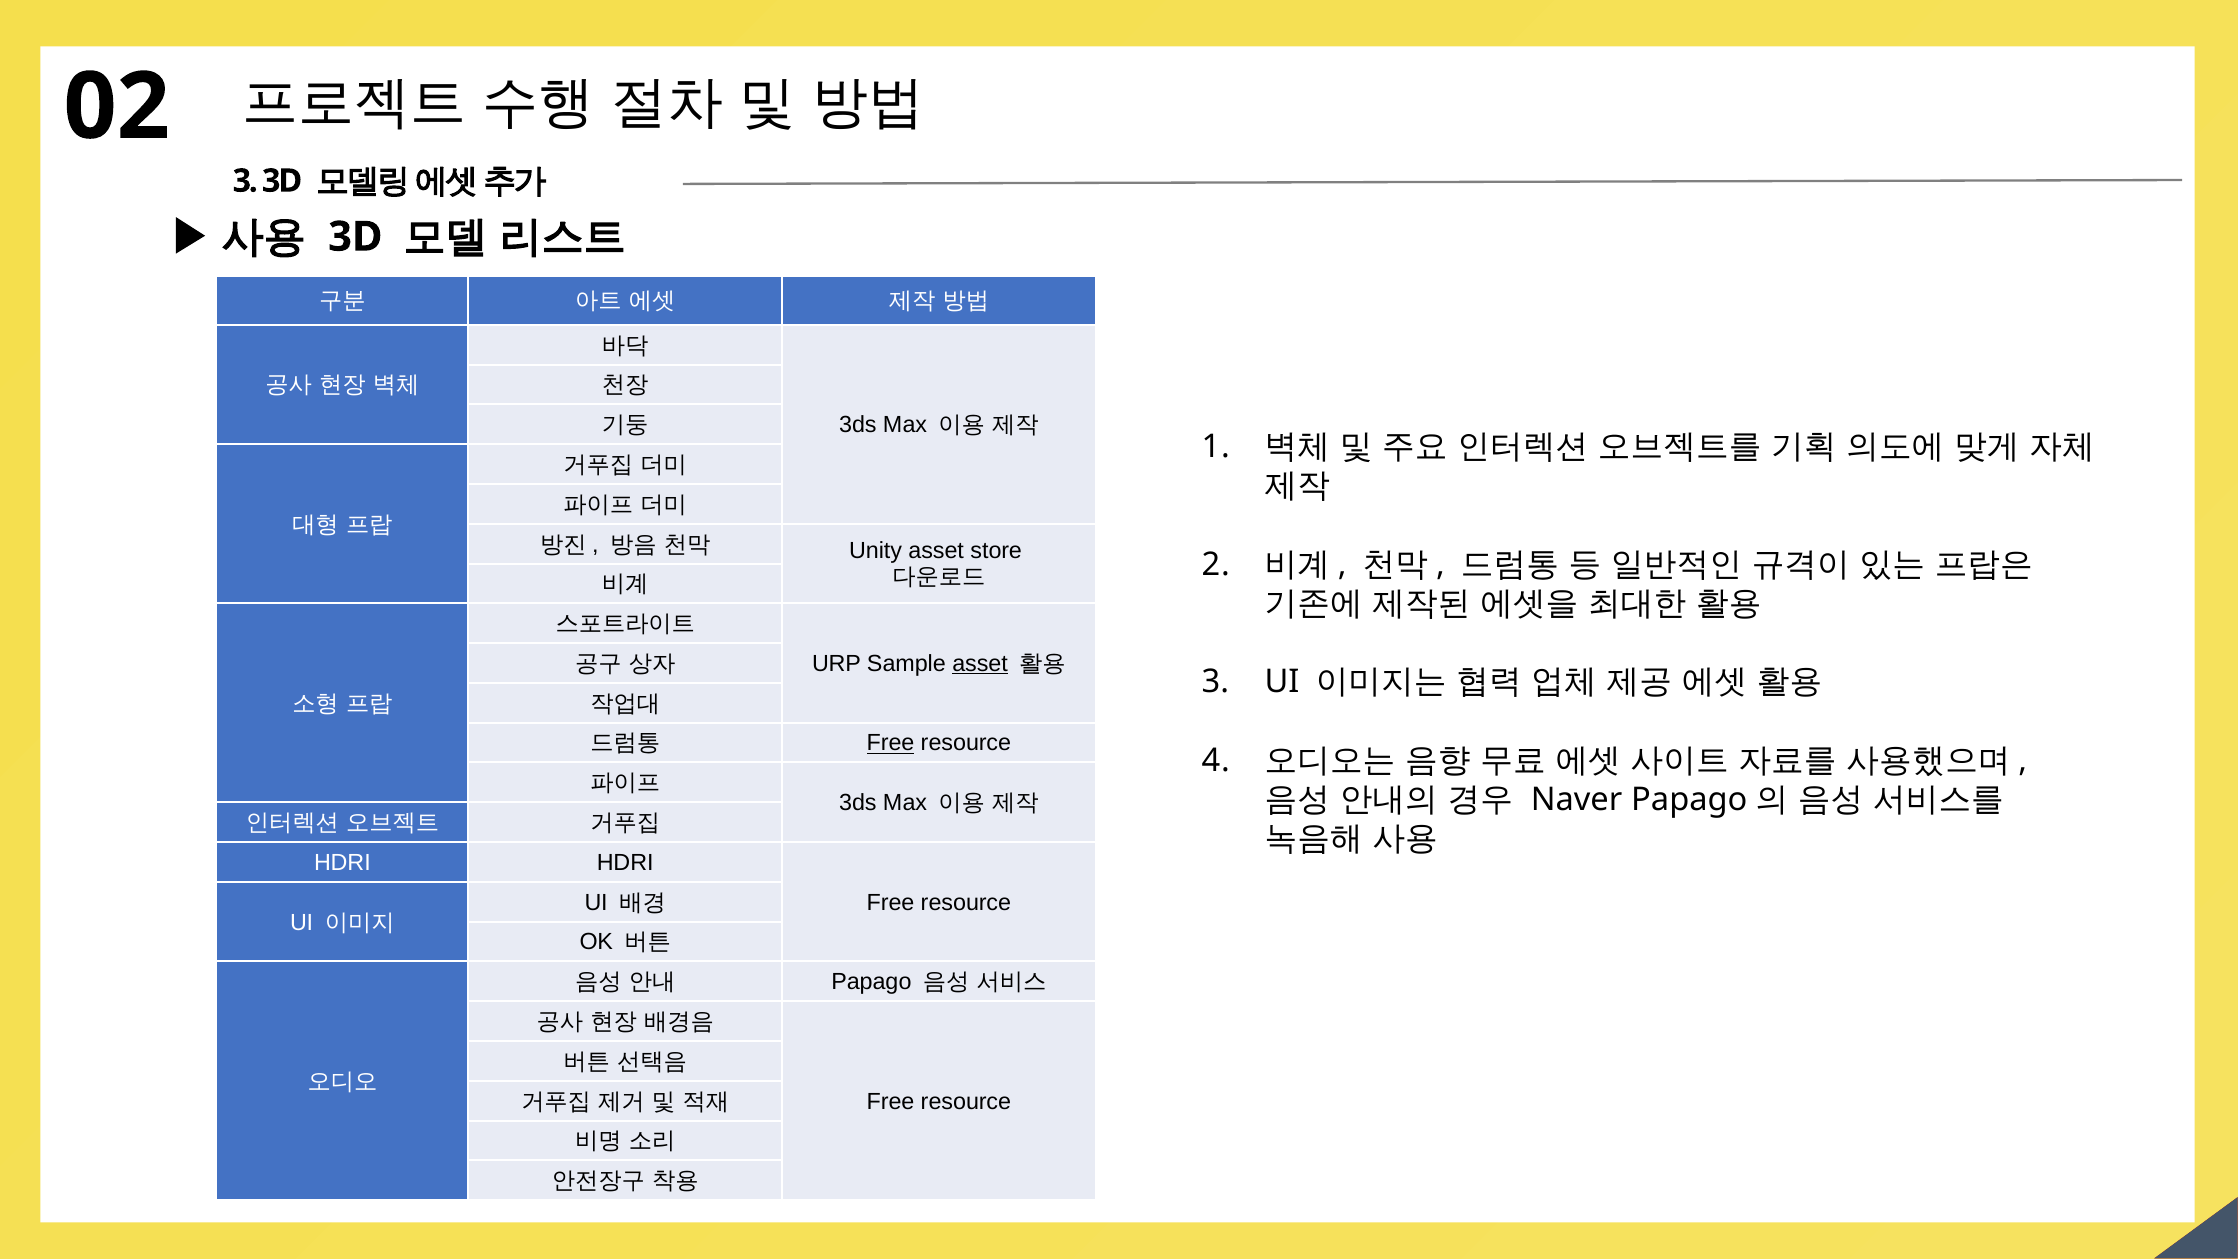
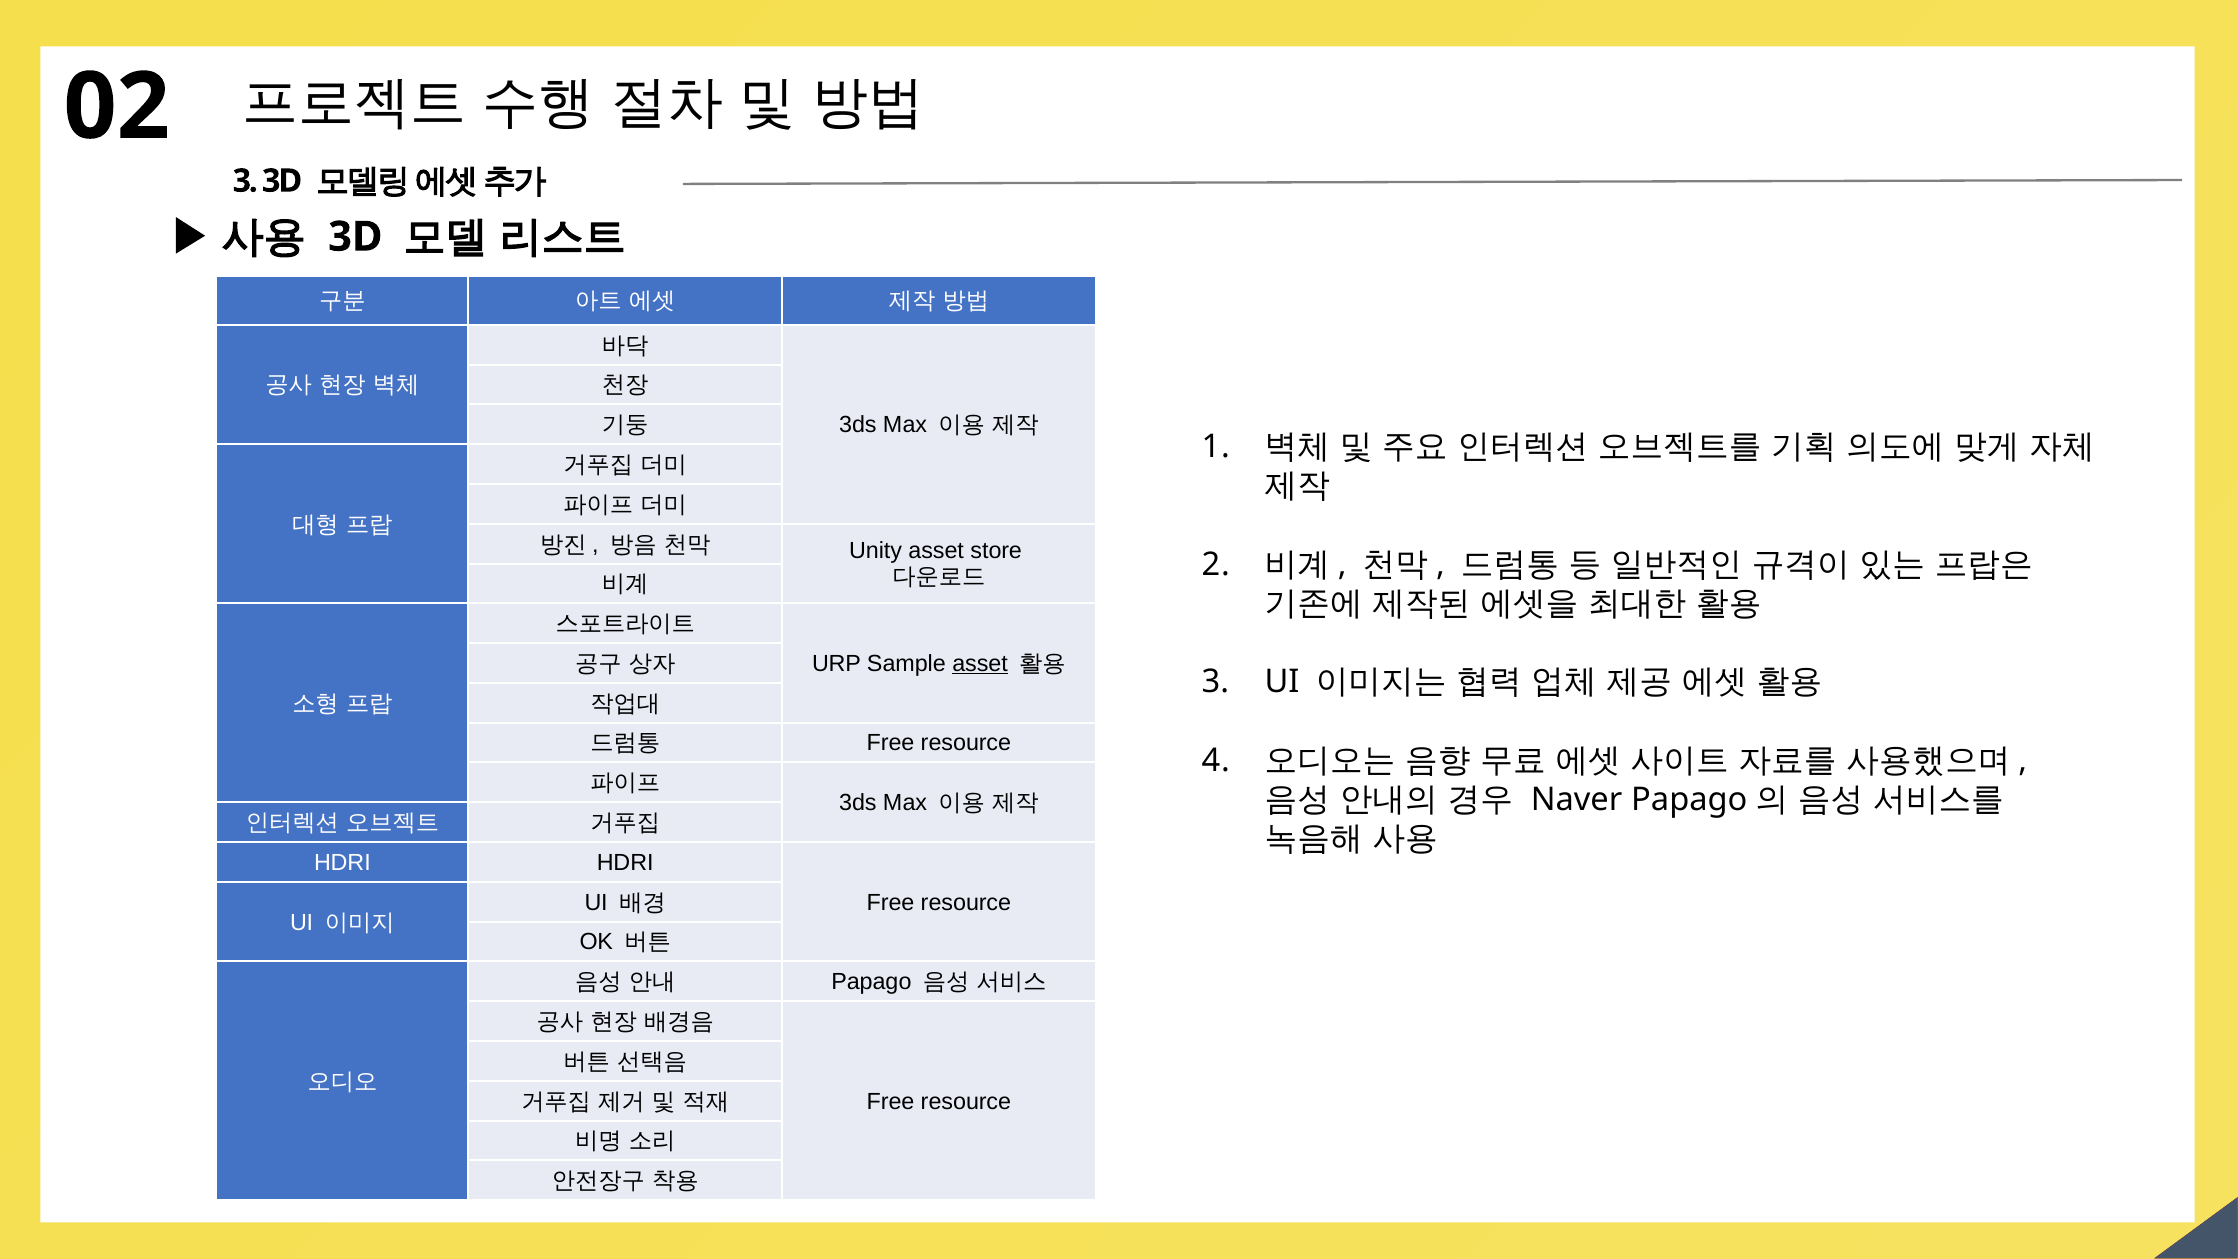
Free at (891, 743) underline: present -> none
